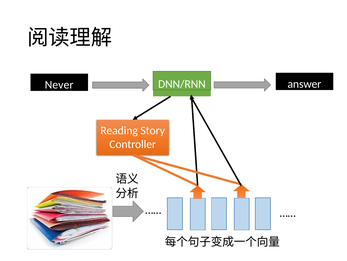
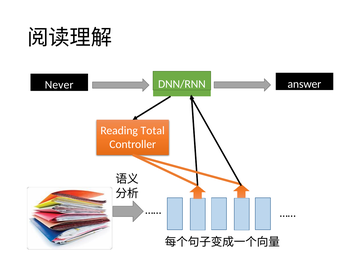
Story: Story -> Total
